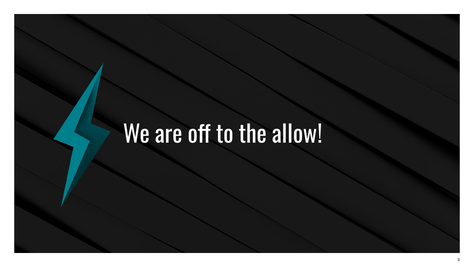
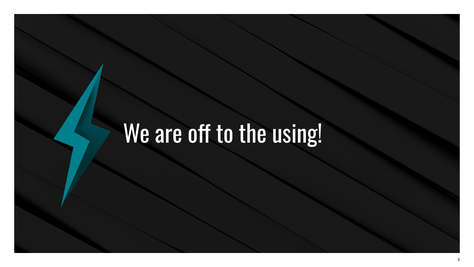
allow: allow -> using
